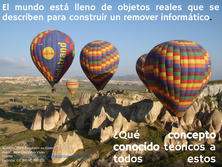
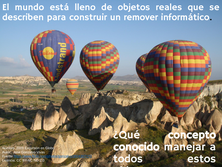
teóricos: teóricos -> manejar
